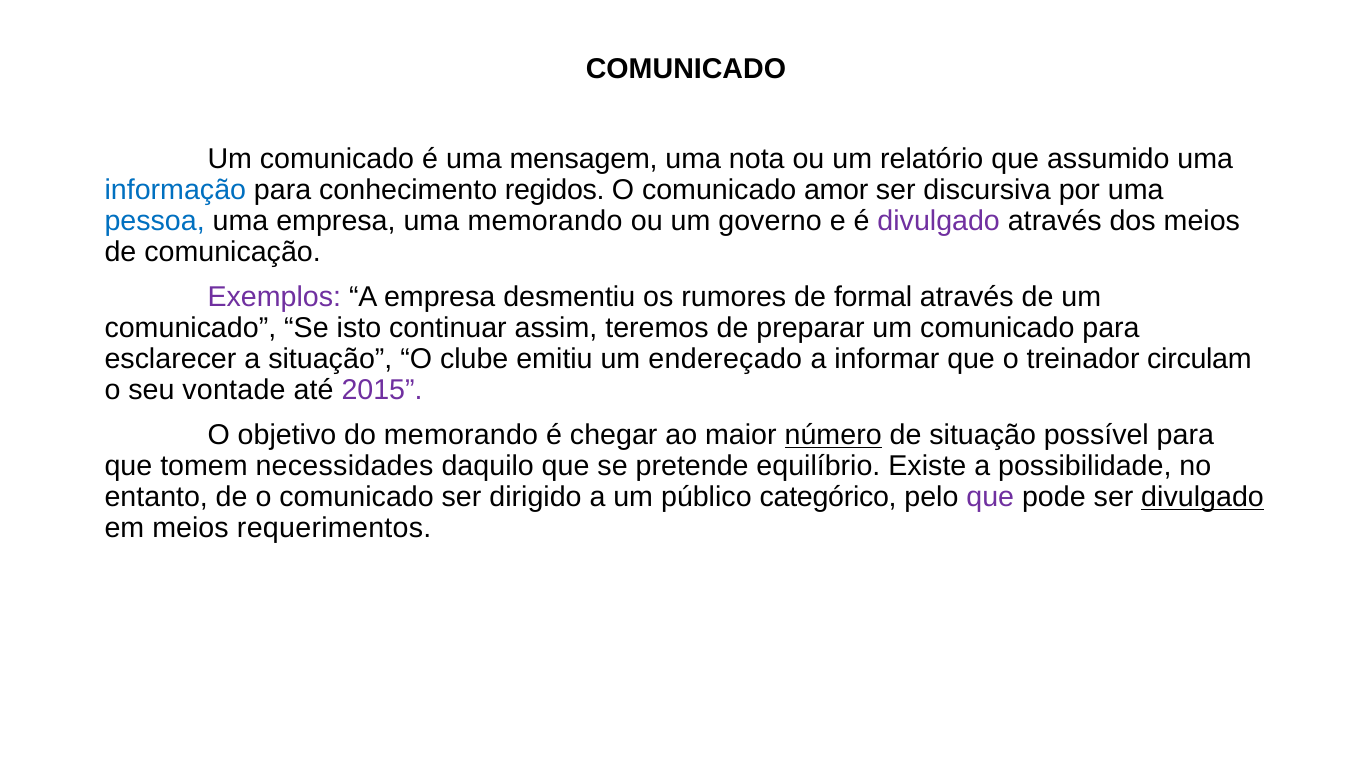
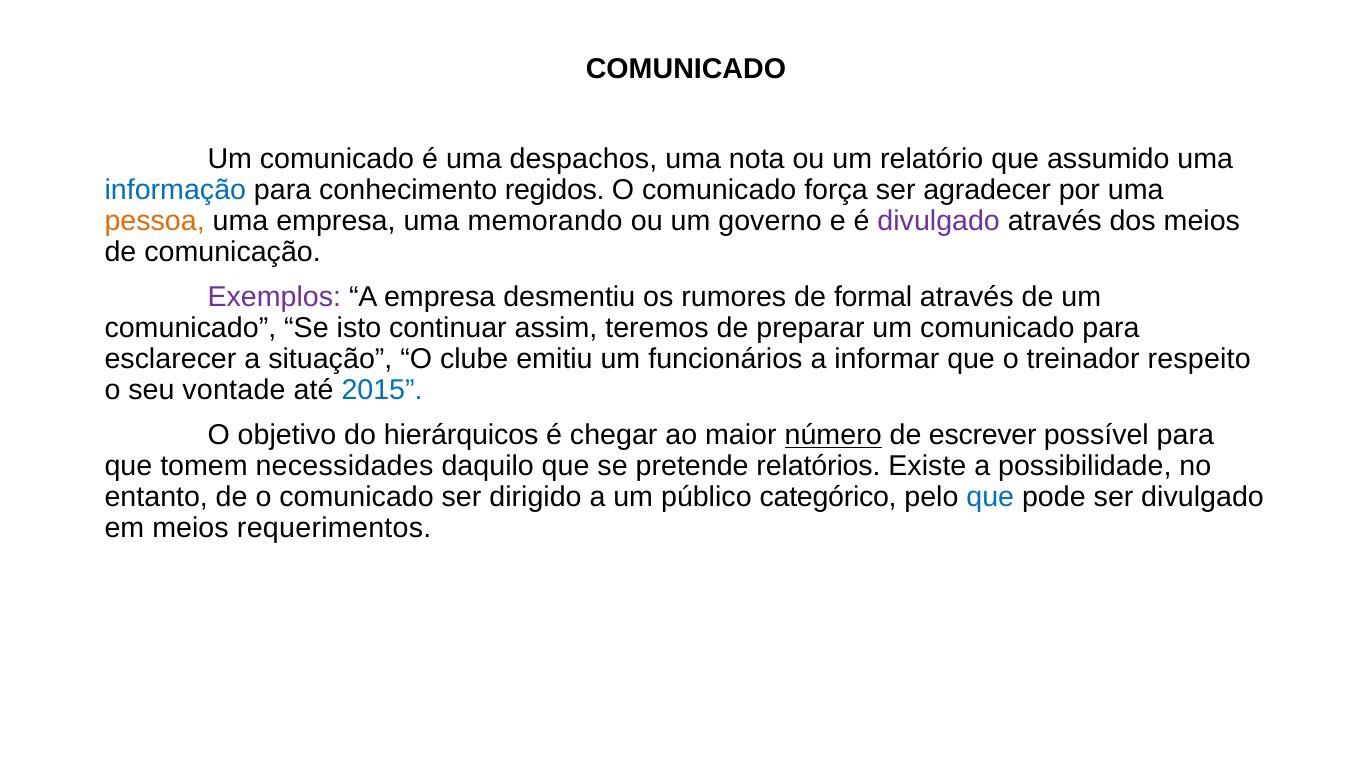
mensagem: mensagem -> despachos
amor: amor -> força
discursiva: discursiva -> agradecer
pessoa colour: blue -> orange
endereçado: endereçado -> funcionários
circulam: circulam -> respeito
2015 colour: purple -> blue
do memorando: memorando -> hierárquicos
de situação: situação -> escrever
equilíbrio: equilíbrio -> relatórios
que at (990, 497) colour: purple -> blue
divulgado at (1203, 497) underline: present -> none
